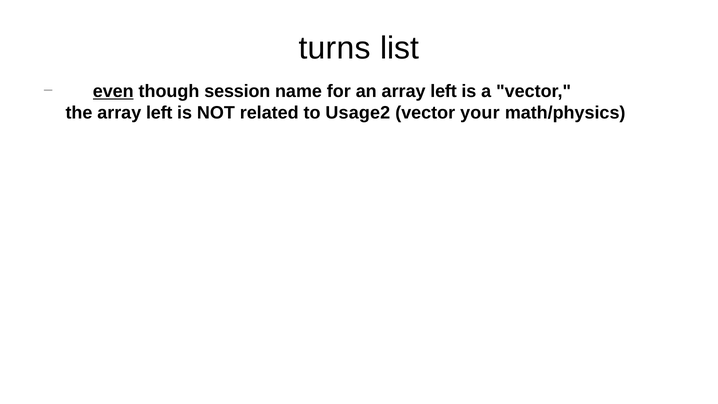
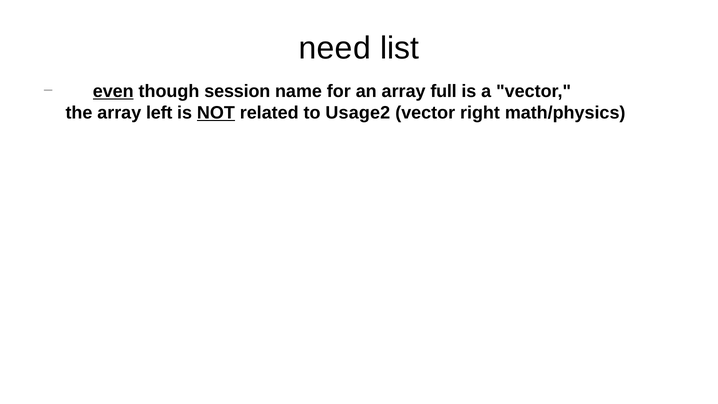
turns: turns -> need
an array left: left -> full
NOT underline: none -> present
your: your -> right
